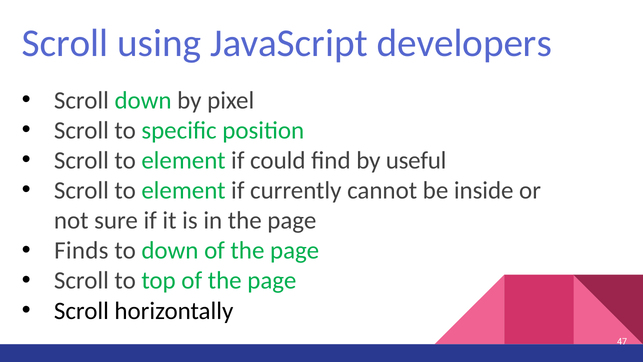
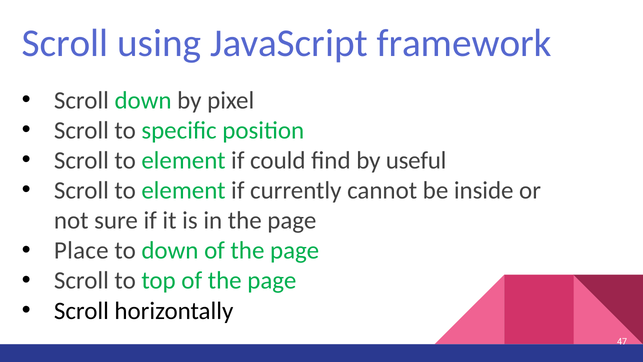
developers: developers -> framework
Finds: Finds -> Place
